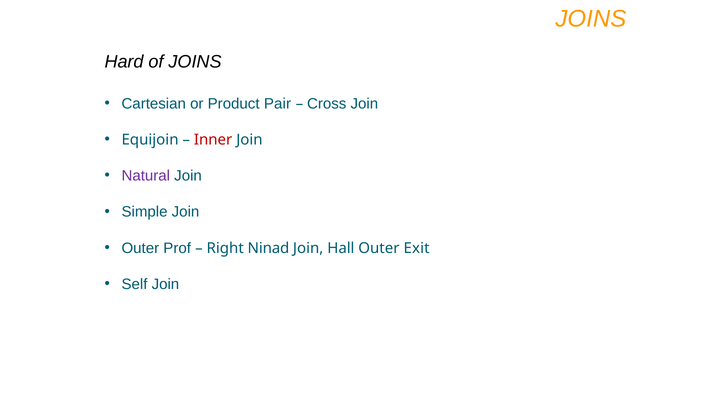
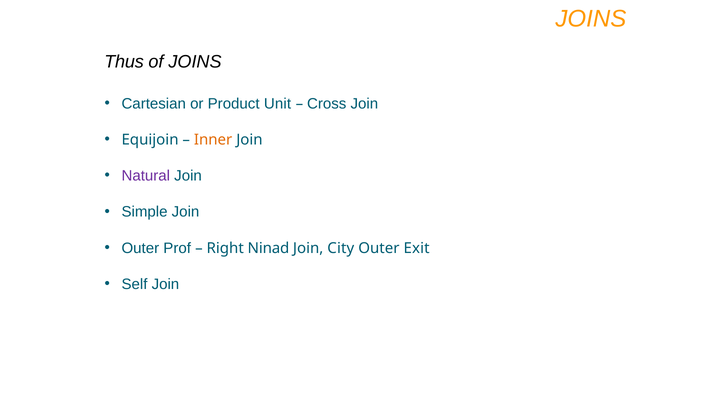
Hard: Hard -> Thus
Pair: Pair -> Unit
Inner colour: red -> orange
Hall: Hall -> City
